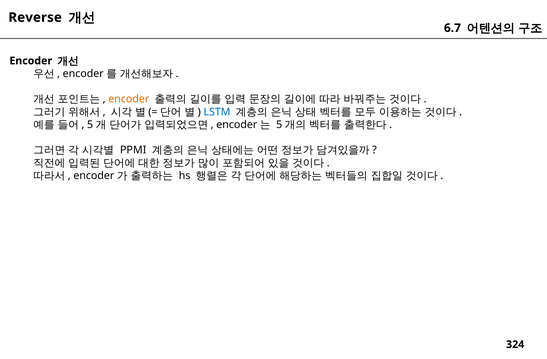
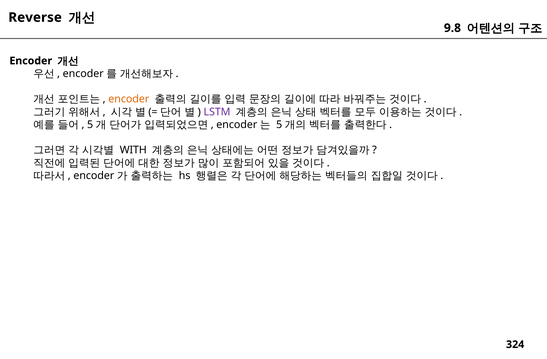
6.7: 6.7 -> 9.8
LSTM colour: blue -> purple
PPMI: PPMI -> WITH
